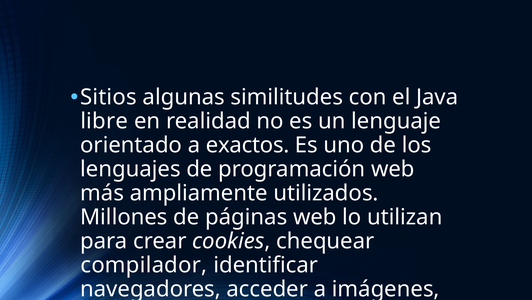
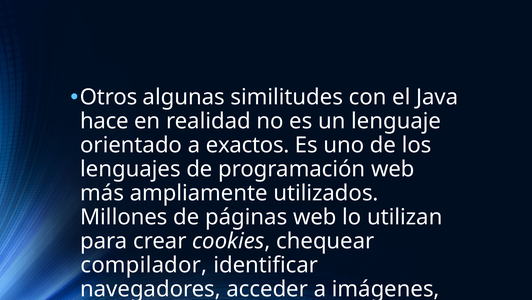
Sitios: Sitios -> Otros
libre: libre -> hace
